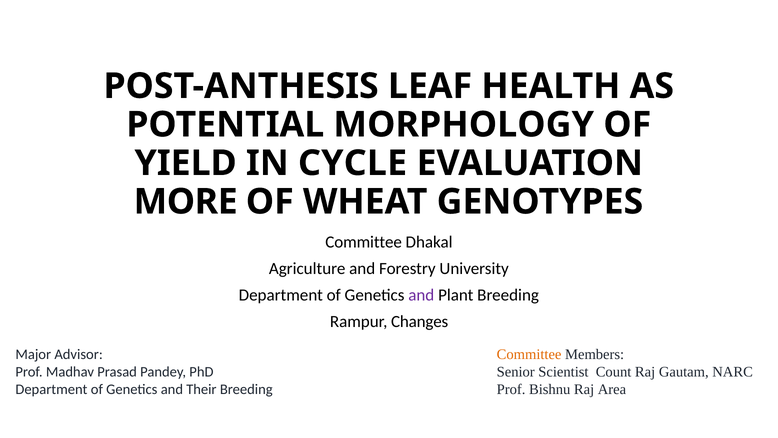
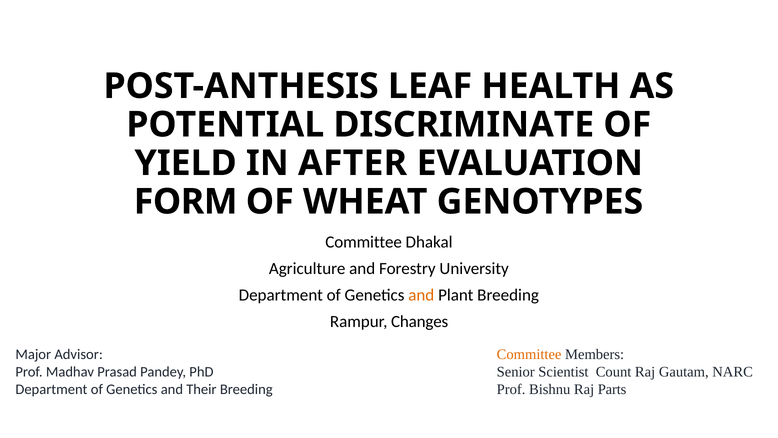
MORPHOLOGY: MORPHOLOGY -> DISCRIMINATE
CYCLE: CYCLE -> AFTER
MORE: MORE -> FORM
and at (421, 295) colour: purple -> orange
Area: Area -> Parts
